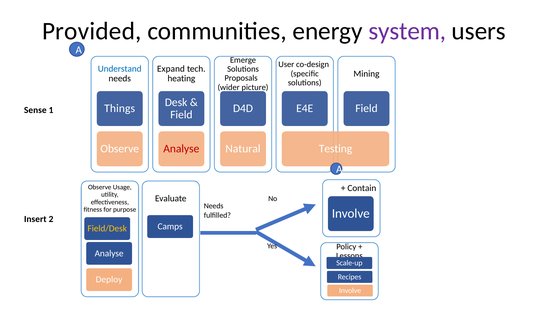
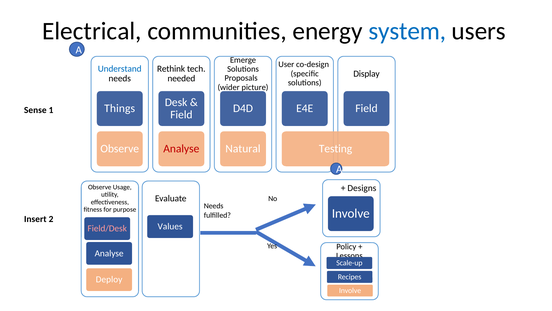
Provided: Provided -> Electrical
system colour: purple -> blue
Expand: Expand -> Rethink
Mining: Mining -> Display
heating: heating -> needed
Contain: Contain -> Designs
Camps: Camps -> Values
Field/Desk colour: yellow -> pink
